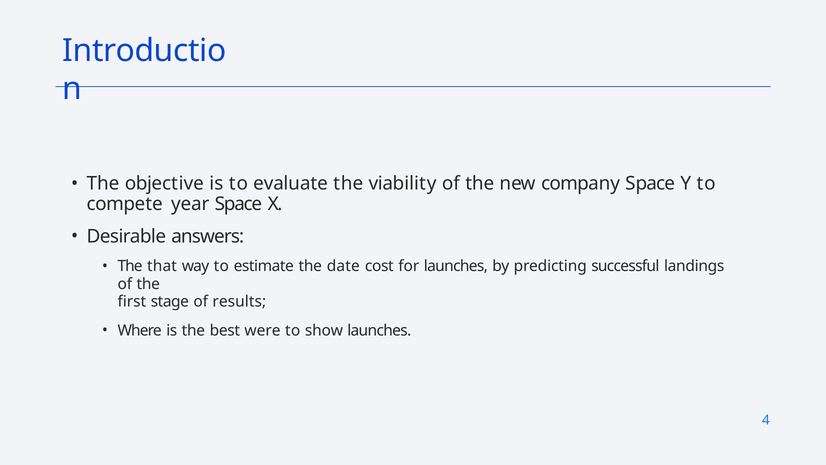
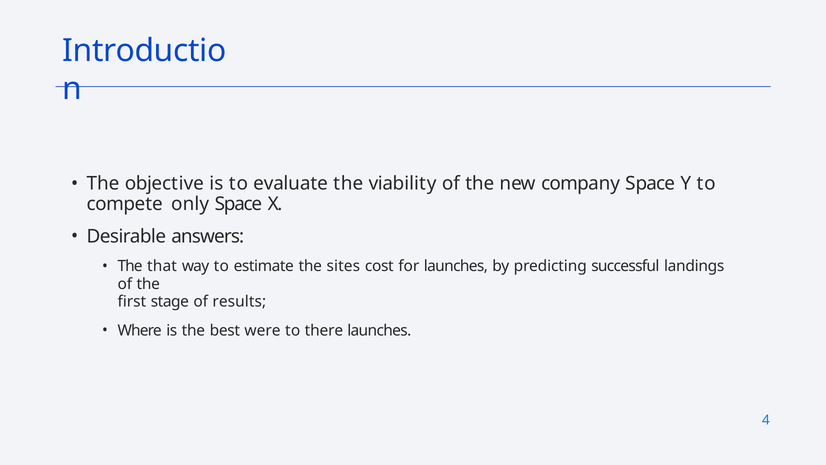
year: year -> only
date: date -> sites
show: show -> there
